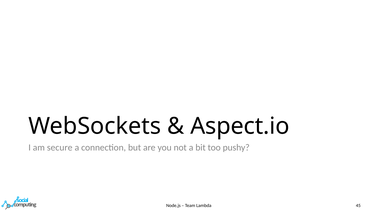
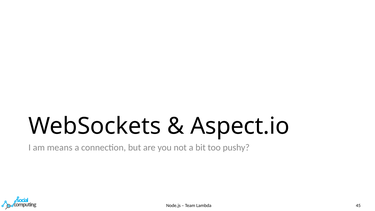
secure: secure -> means
